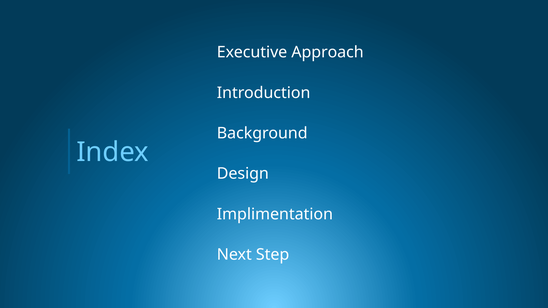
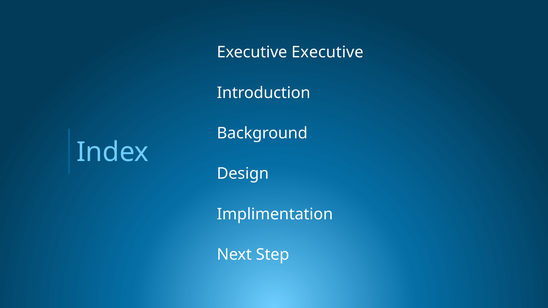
Executive Approach: Approach -> Executive
